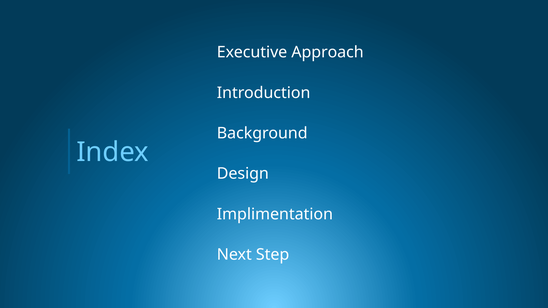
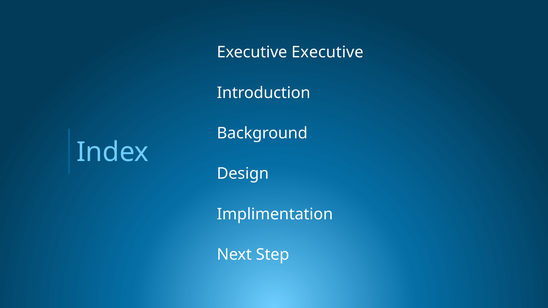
Executive Approach: Approach -> Executive
